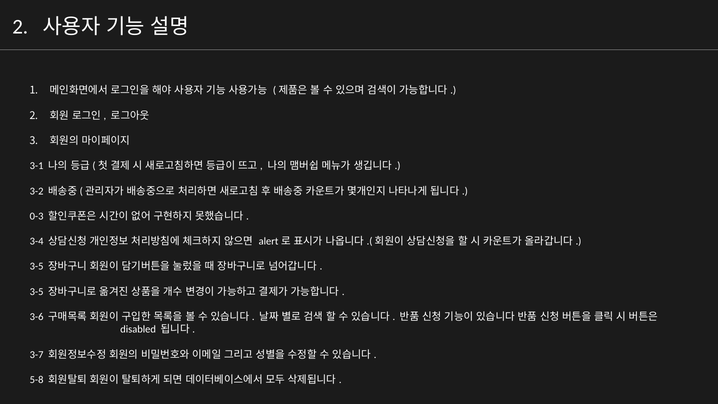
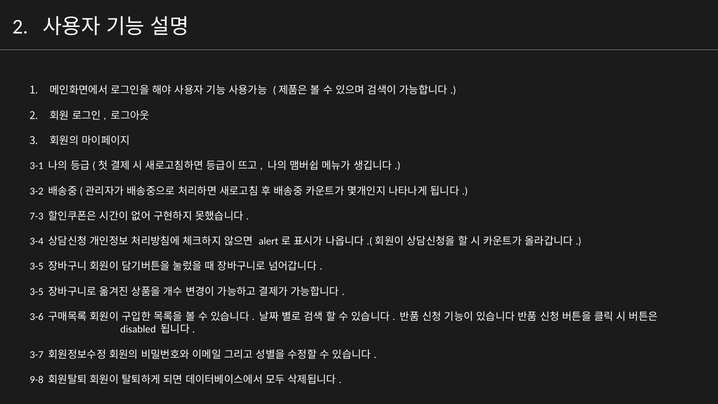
0-3: 0-3 -> 7-3
5-8: 5-8 -> 9-8
